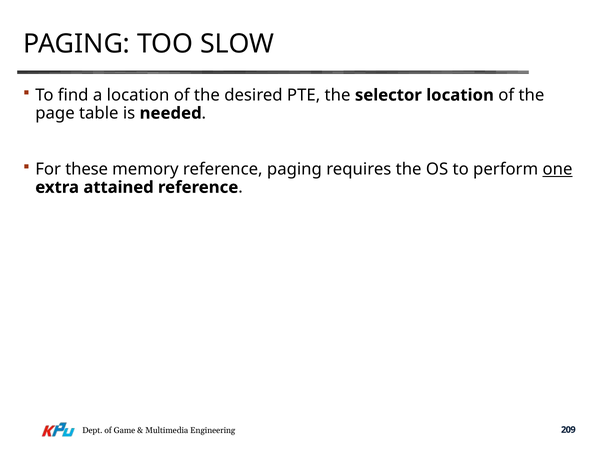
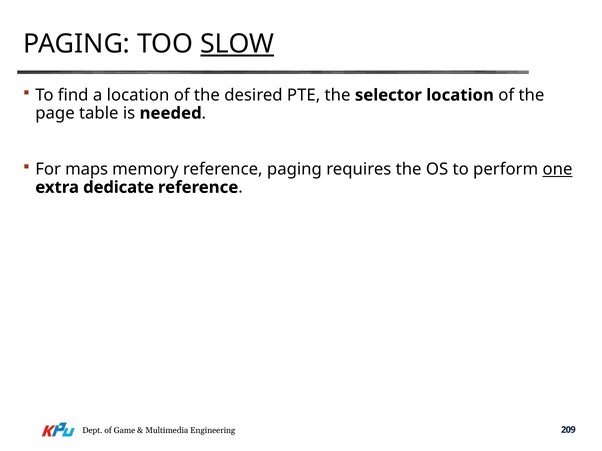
SLOW underline: none -> present
these: these -> maps
attained: attained -> dedicate
